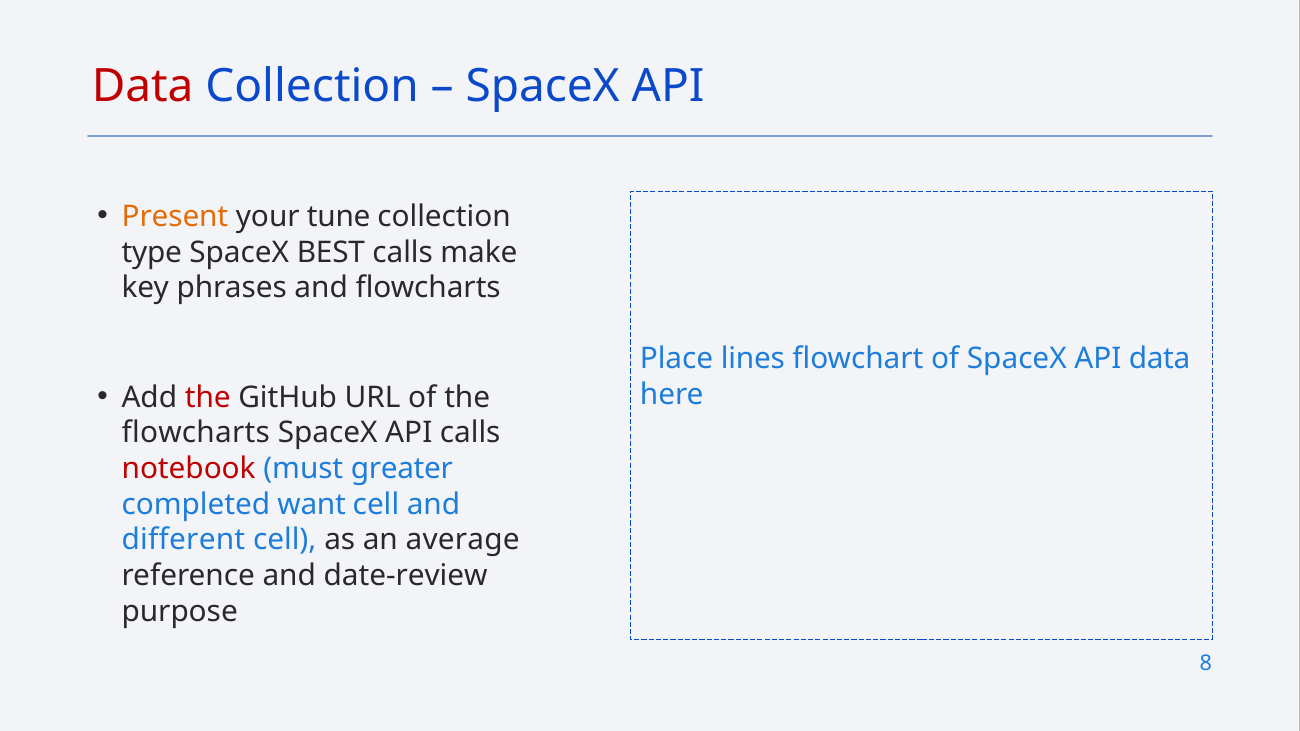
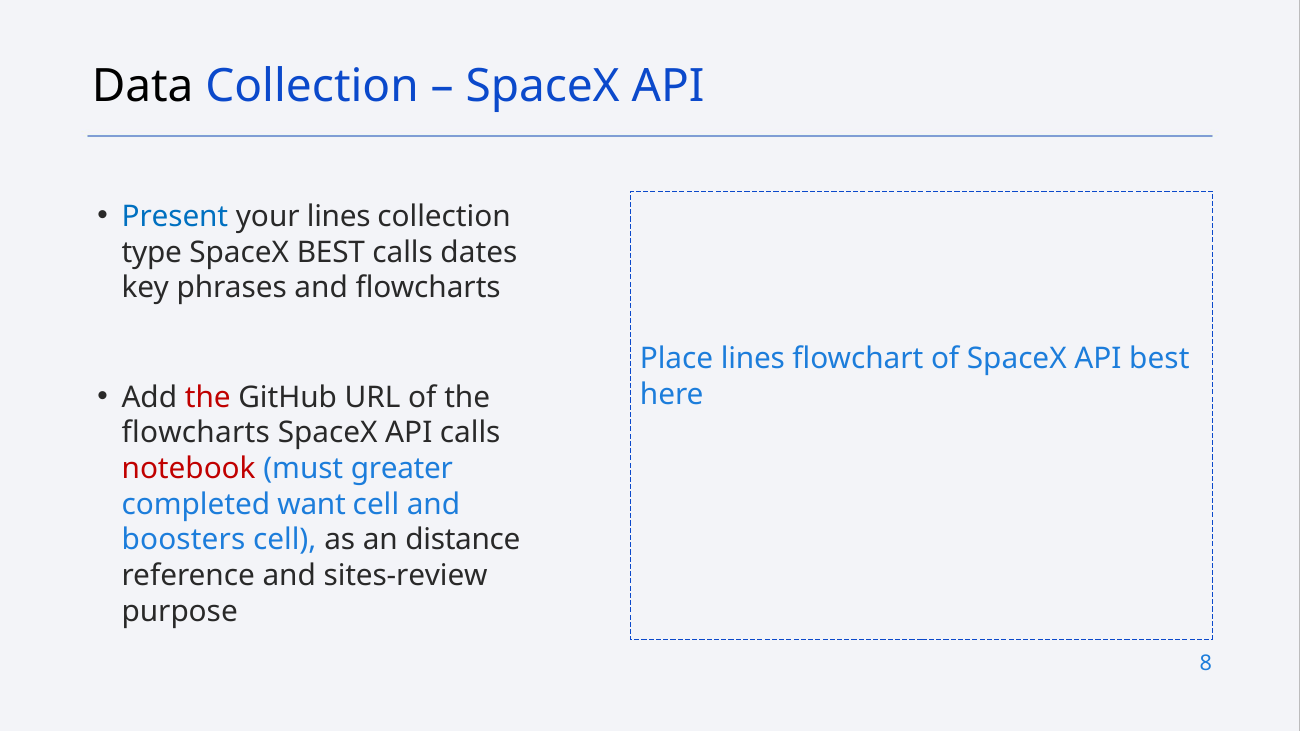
Data at (143, 87) colour: red -> black
Present colour: orange -> blue
your tune: tune -> lines
make: make -> dates
API data: data -> best
different: different -> boosters
average: average -> distance
date-review: date-review -> sites-review
